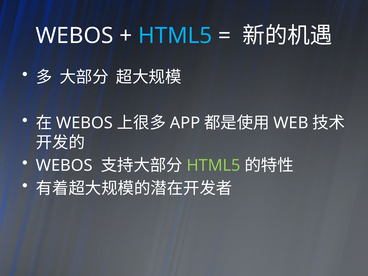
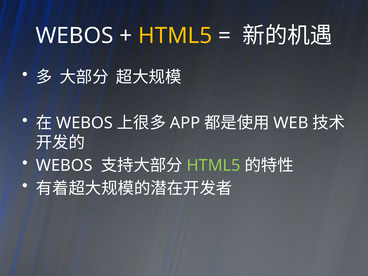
HTML5 at (175, 36) colour: light blue -> yellow
